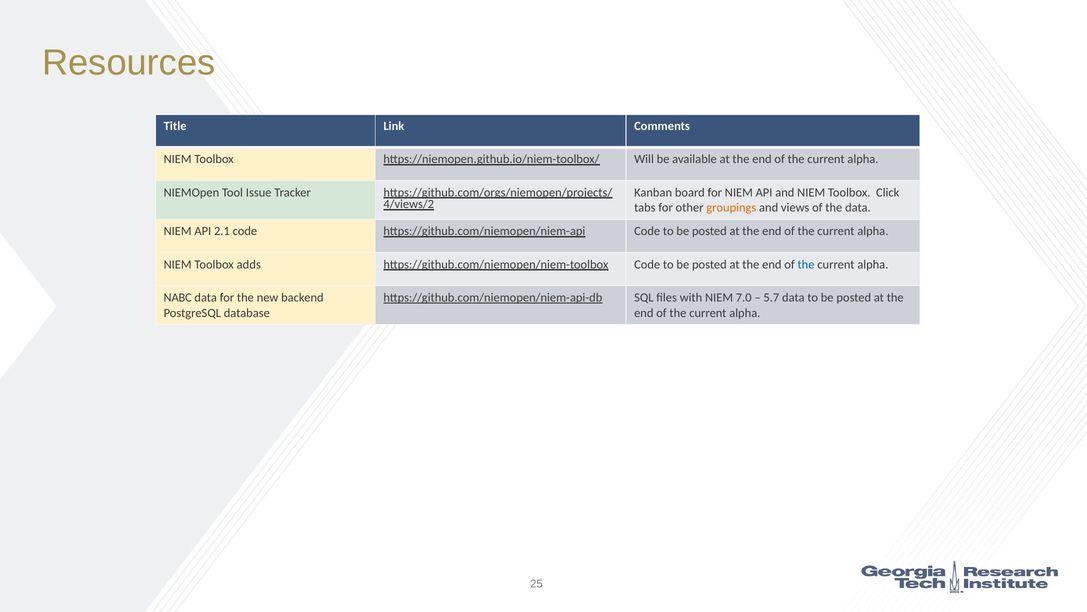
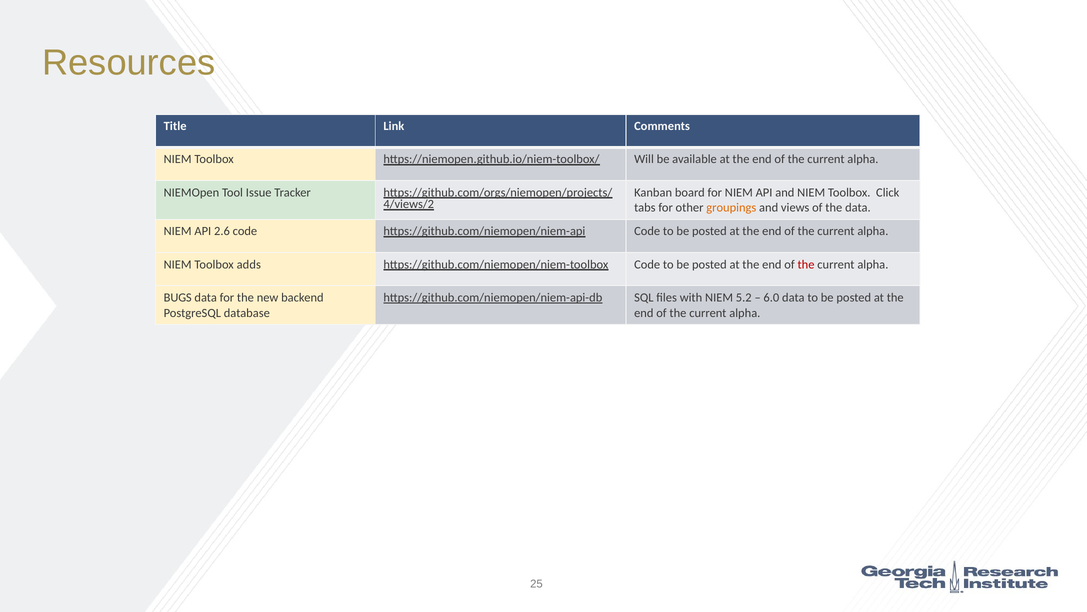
2.1: 2.1 -> 2.6
the at (806, 264) colour: blue -> red
NABC: NABC -> BUGS
7.0: 7.0 -> 5.2
5.7: 5.7 -> 6.0
